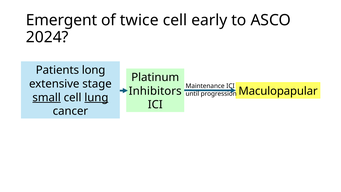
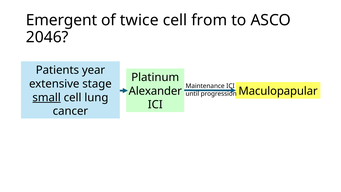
early: early -> from
2024: 2024 -> 2046
long: long -> year
Inhibitors: Inhibitors -> Alexander
lung underline: present -> none
